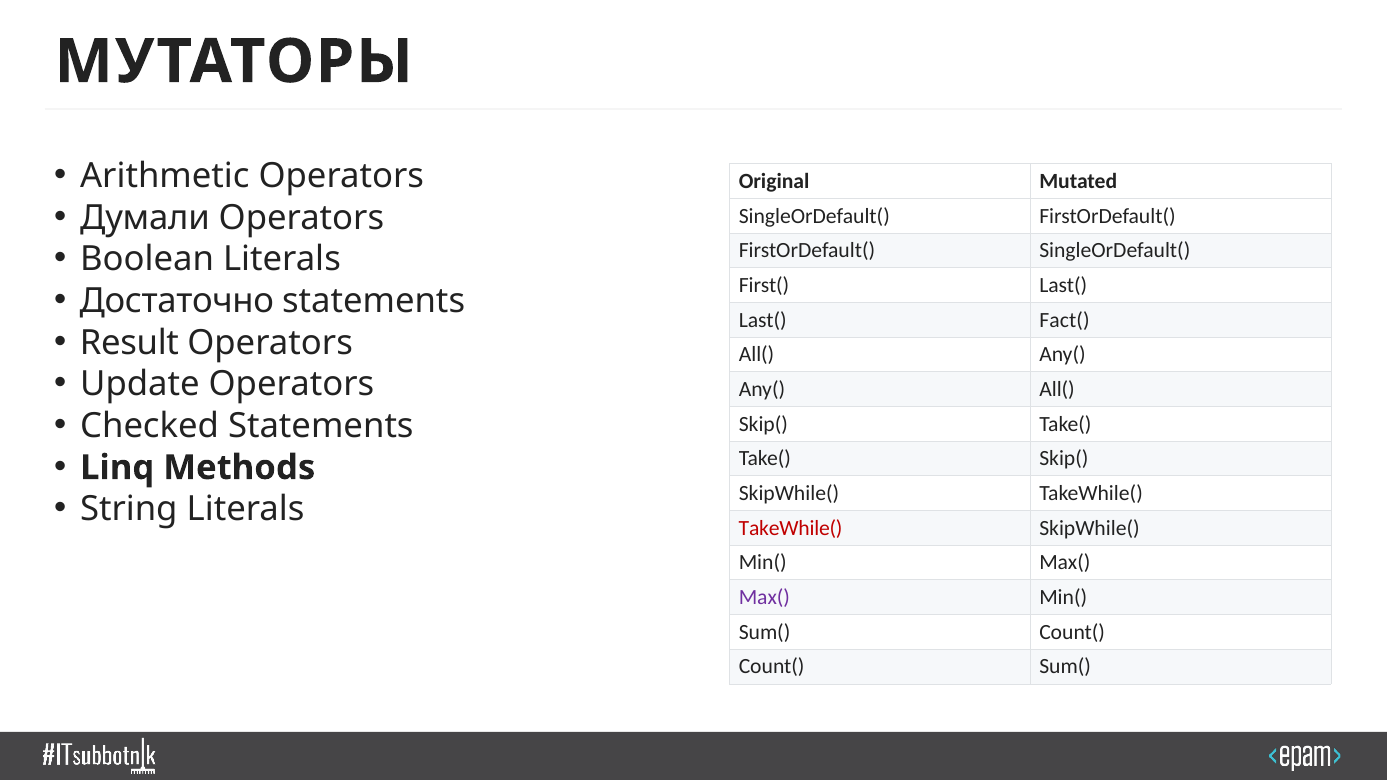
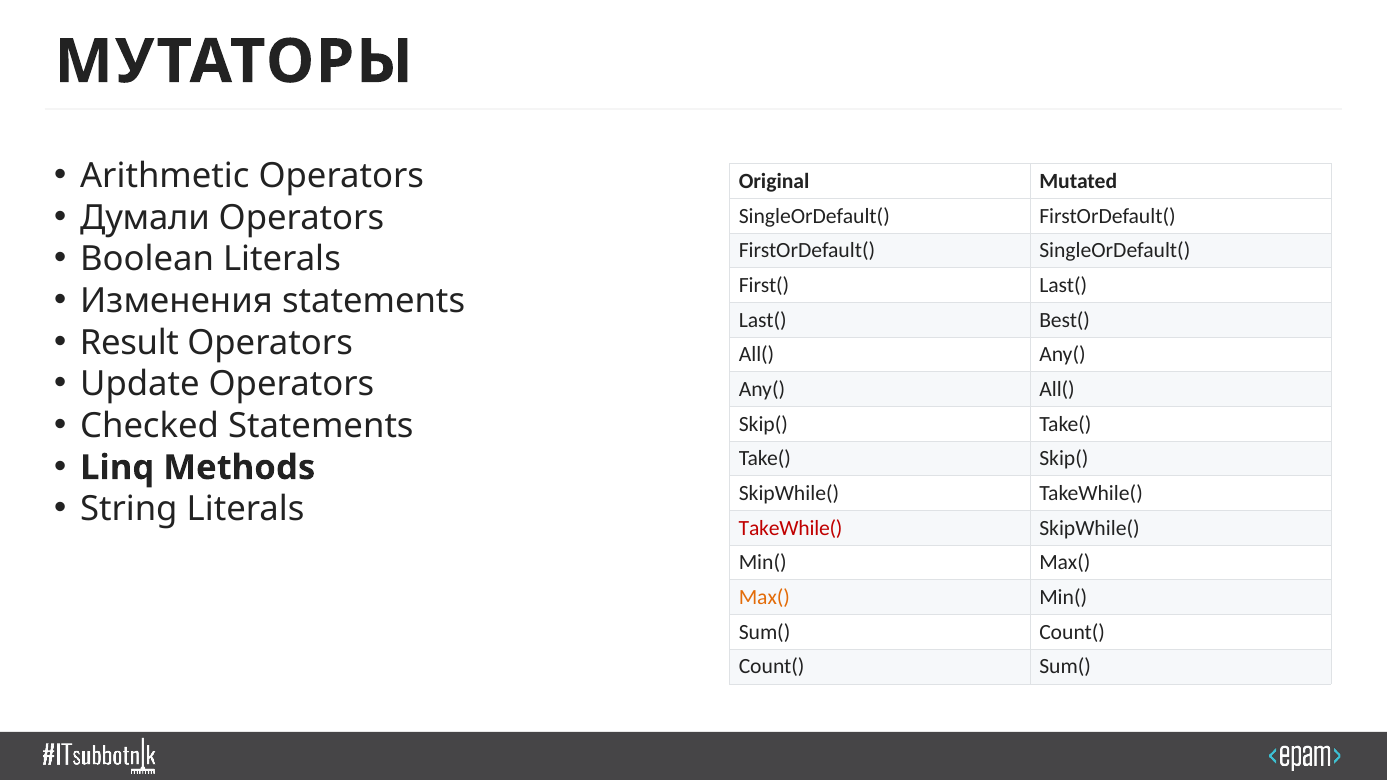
Достаточно: Достаточно -> Изменения
Fact(: Fact( -> Best(
Max( at (764, 598) colour: purple -> orange
